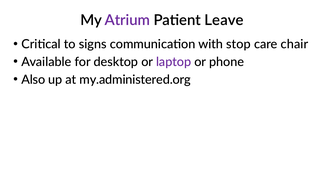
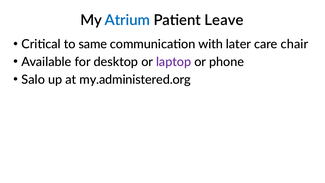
Atrium colour: purple -> blue
signs: signs -> same
stop: stop -> later
Also: Also -> Salo
